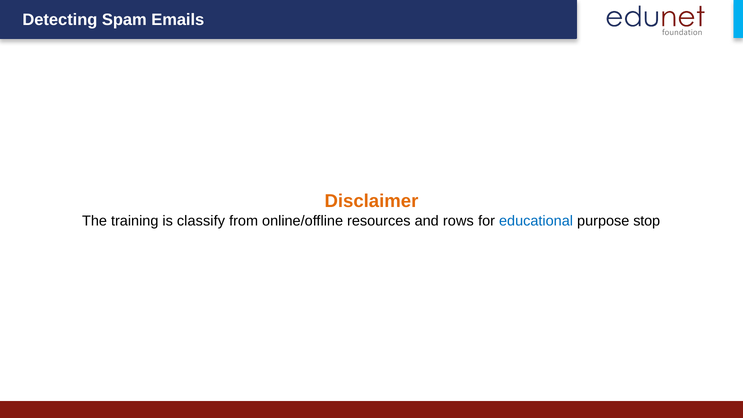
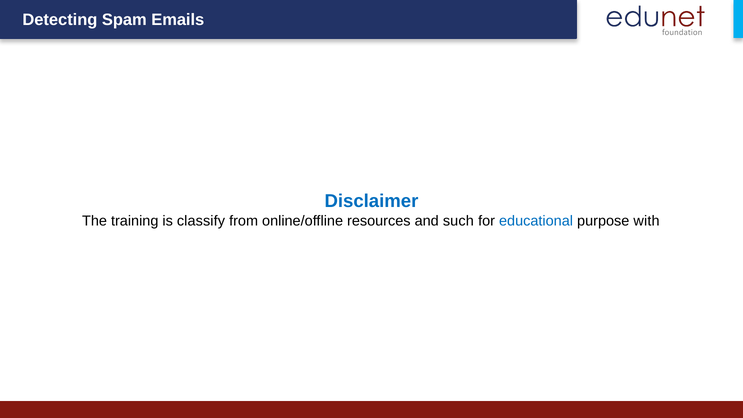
Disclaimer colour: orange -> blue
rows: rows -> such
stop: stop -> with
